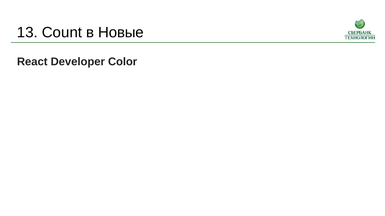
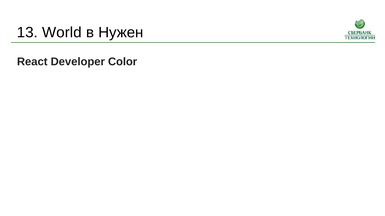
Count: Count -> World
Новые: Новые -> Нужен
